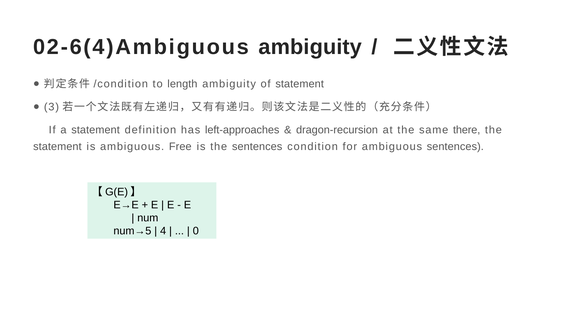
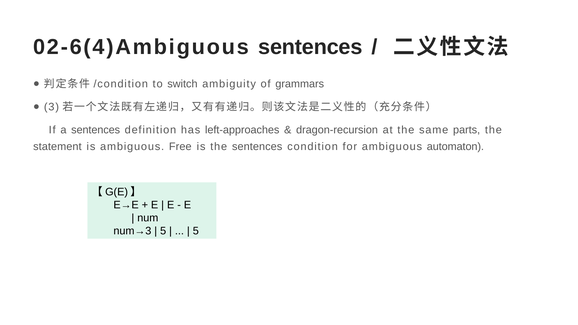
02-6(4)Ambiguous ambiguity: ambiguity -> sentences
length: length -> switch
of statement: statement -> grammars
a statement: statement -> sentences
there: there -> parts
ambiguous sentences: sentences -> automaton
num→5: num→5 -> num→3
4 at (163, 231): 4 -> 5
0 at (196, 231): 0 -> 5
